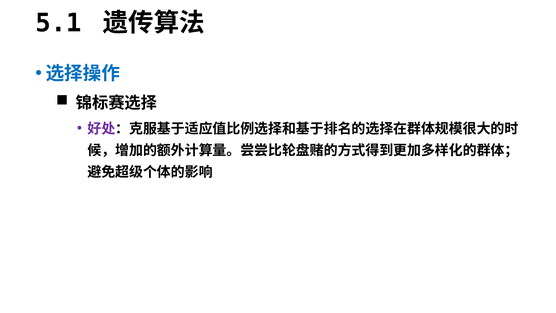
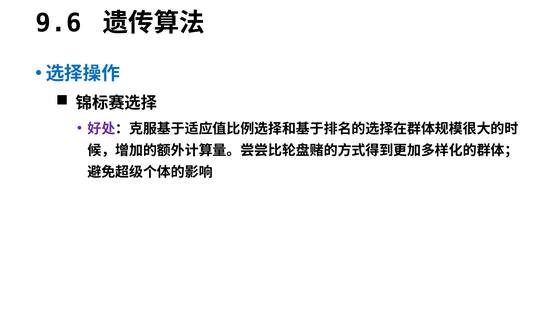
5.1: 5.1 -> 9.6
